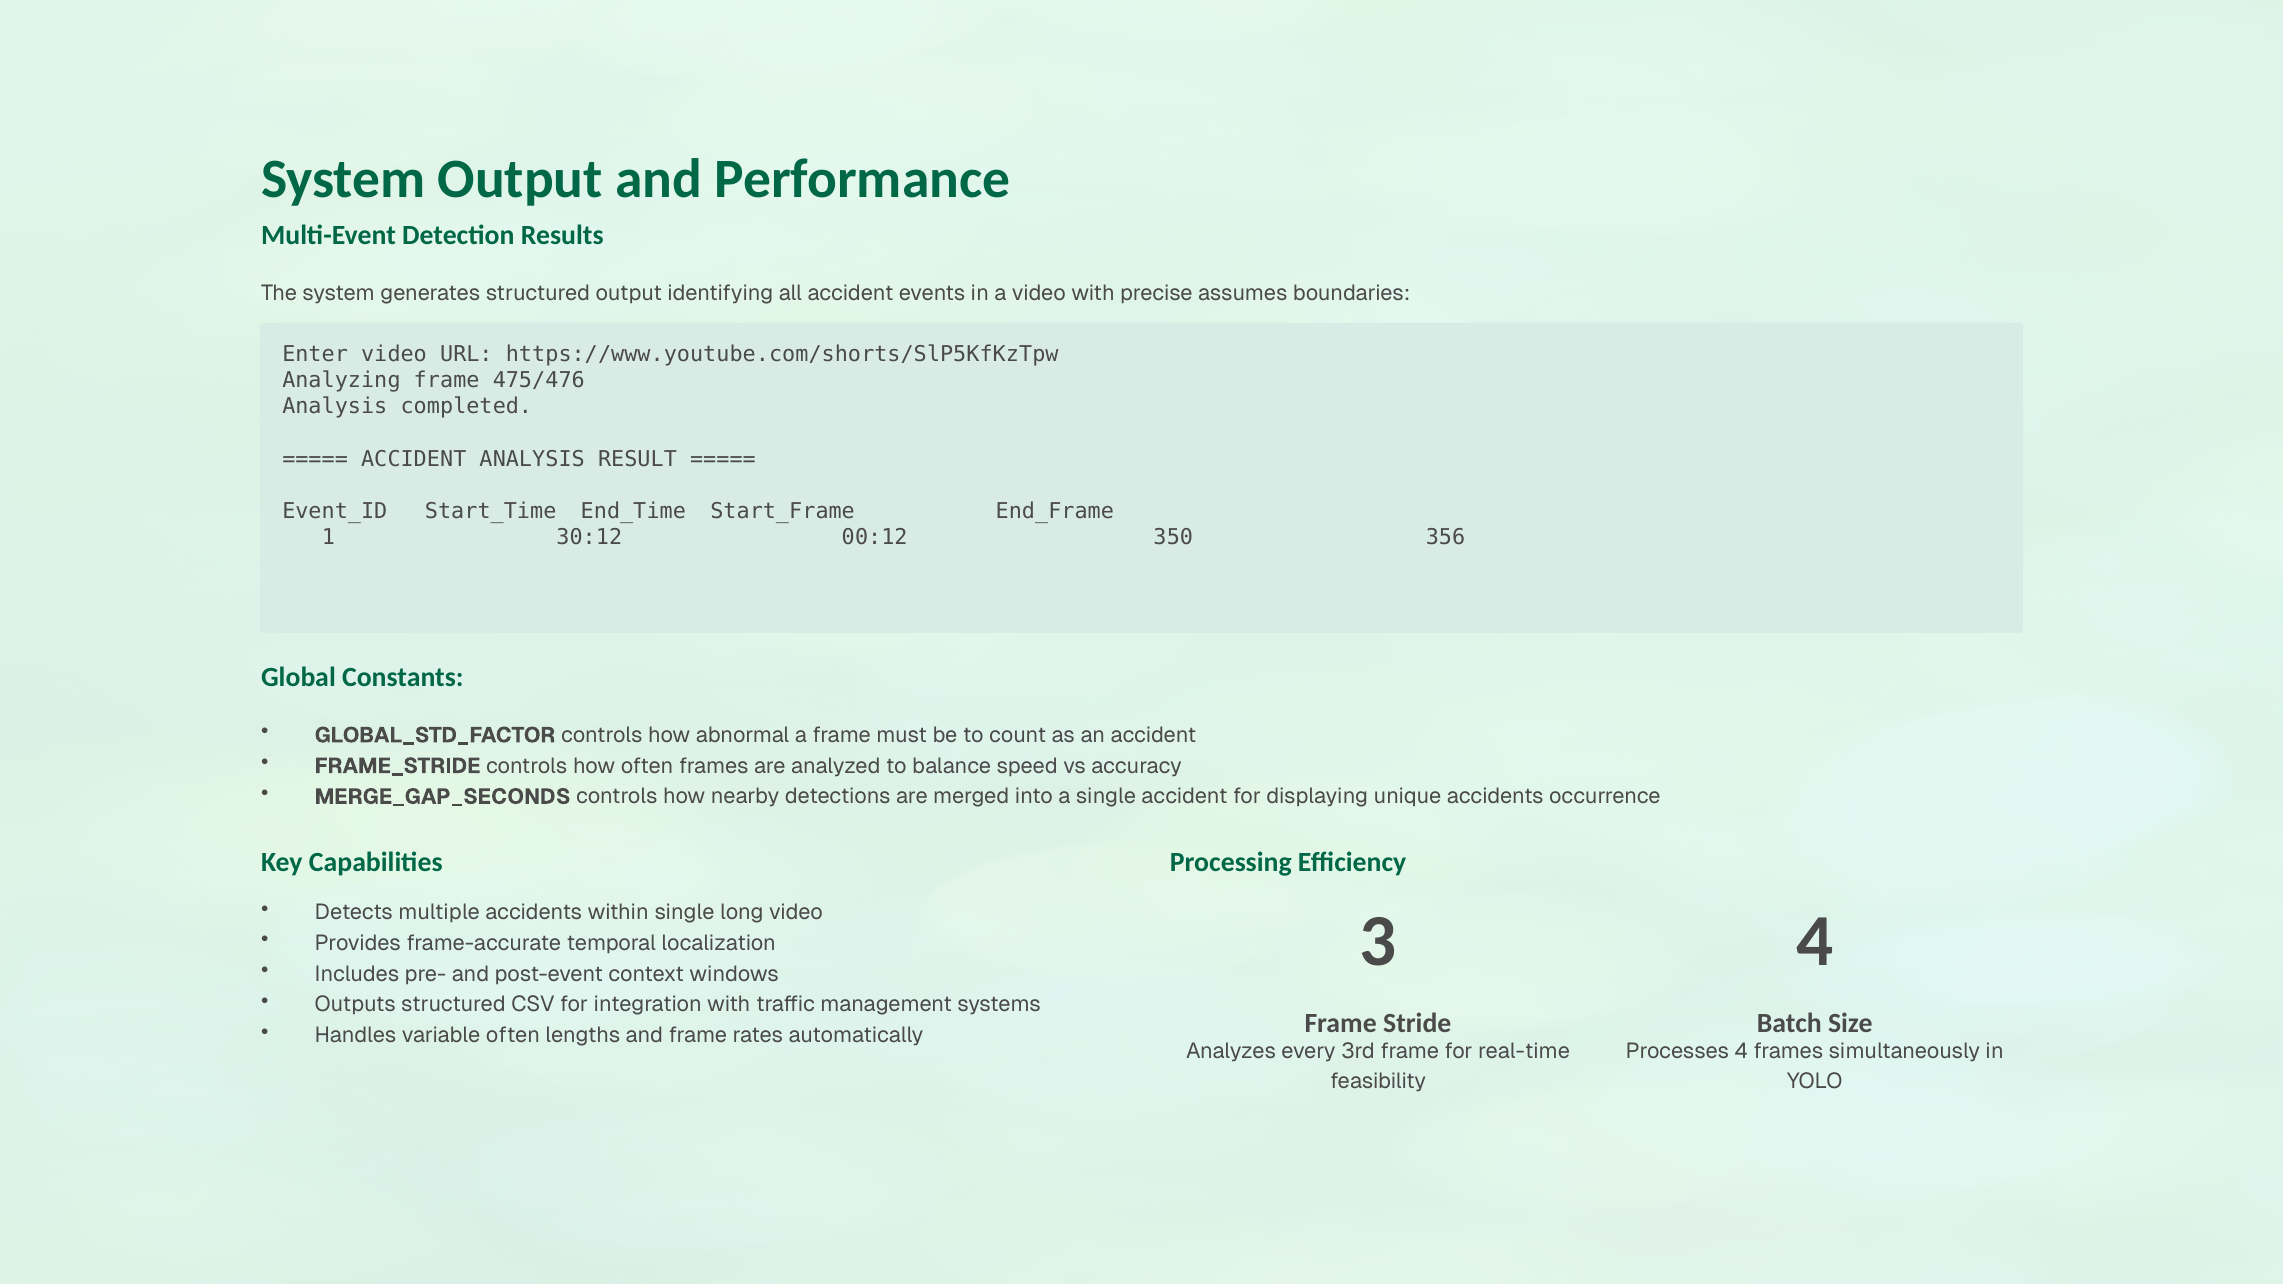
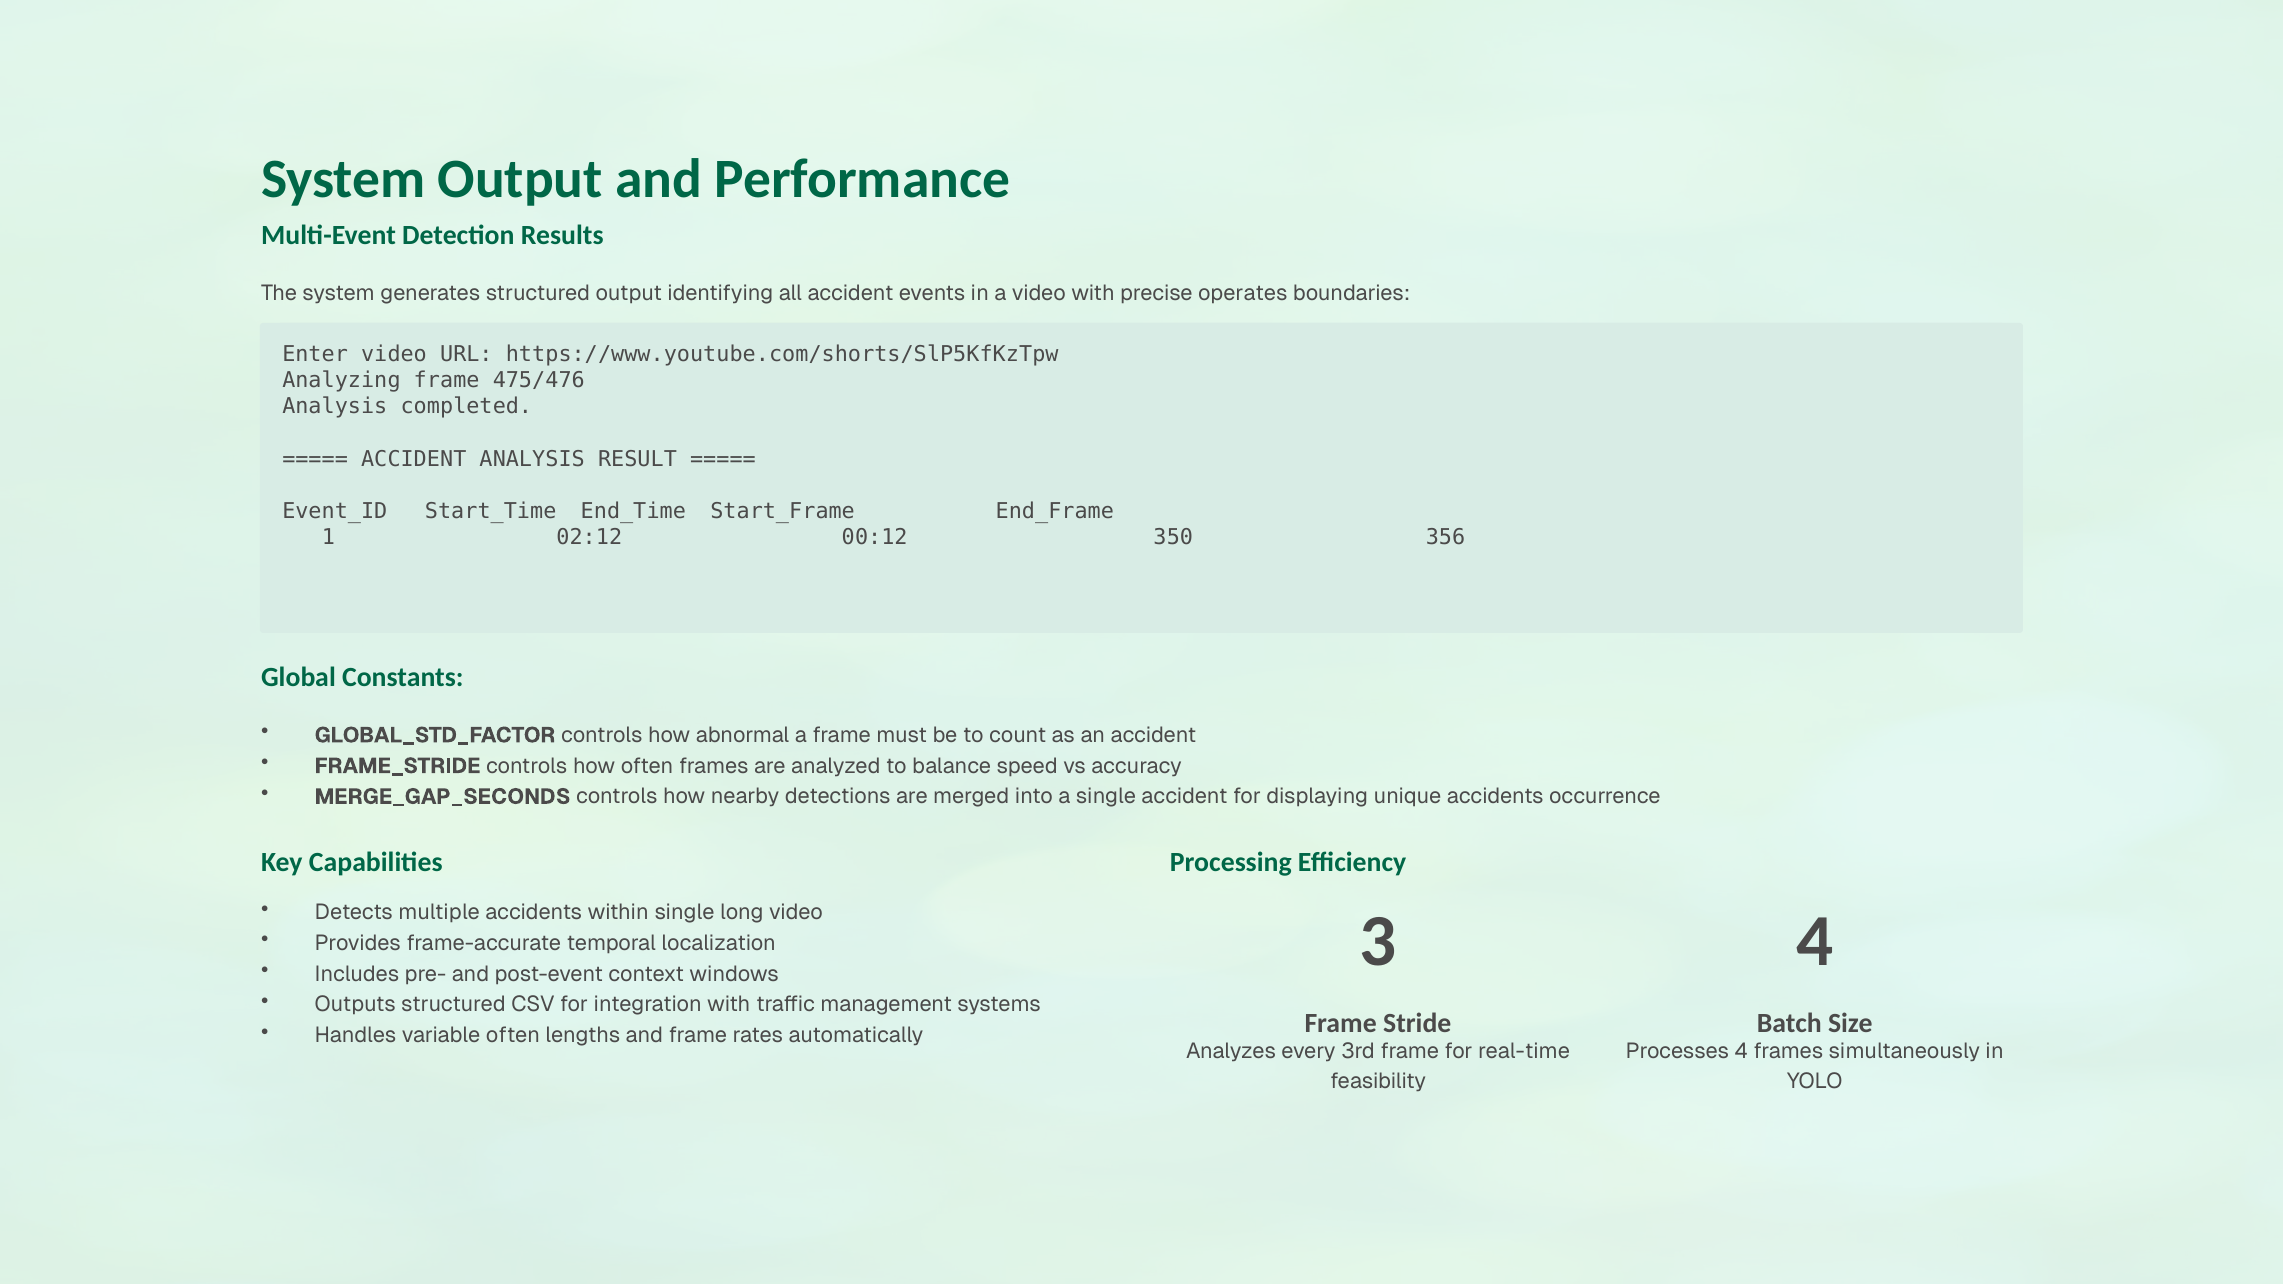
assumes: assumes -> operates
30:12: 30:12 -> 02:12
